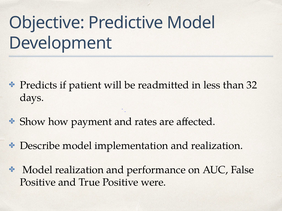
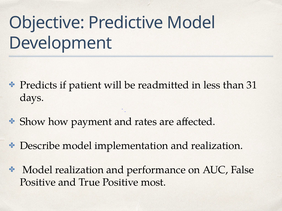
32: 32 -> 31
were: were -> most
